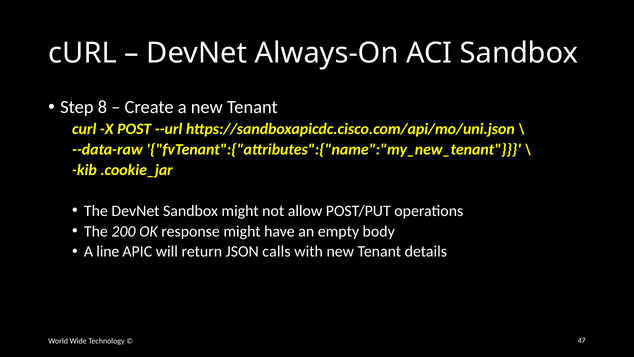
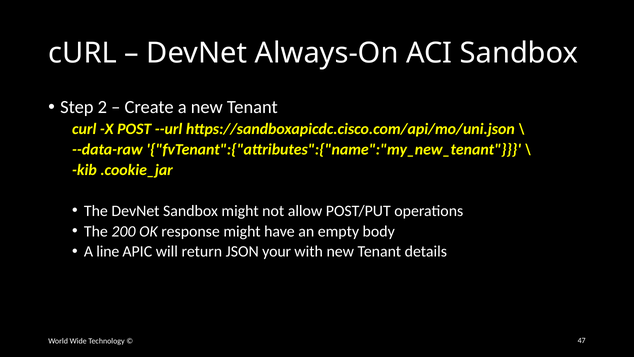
8: 8 -> 2
calls: calls -> your
